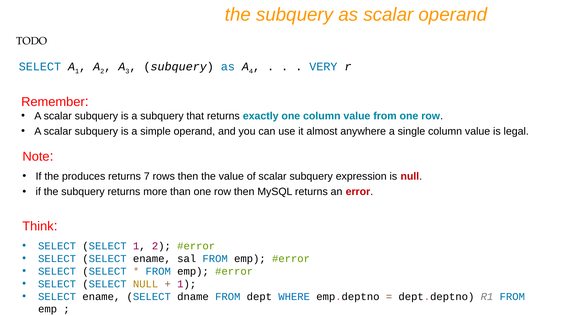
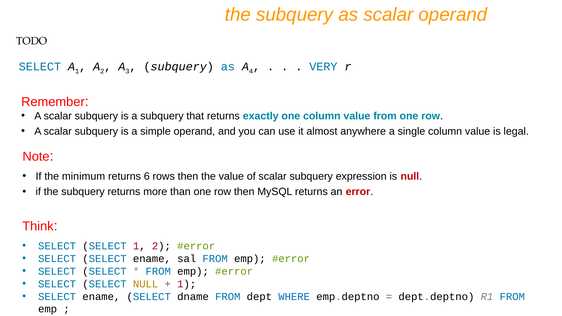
produces: produces -> minimum
7: 7 -> 6
